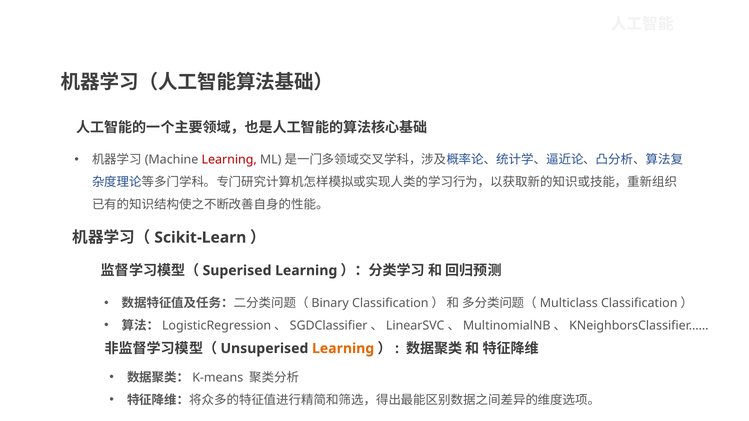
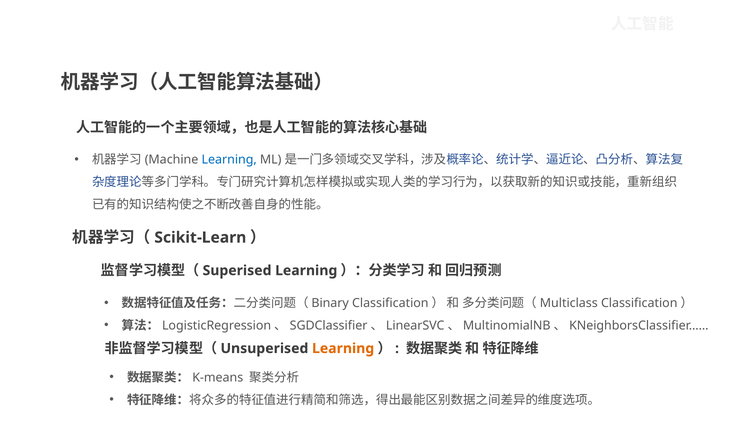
Learning at (229, 160) colour: red -> blue
